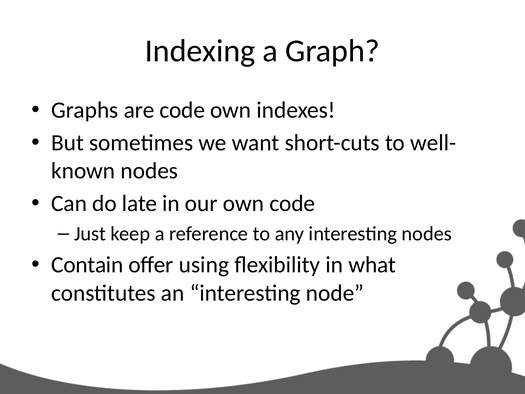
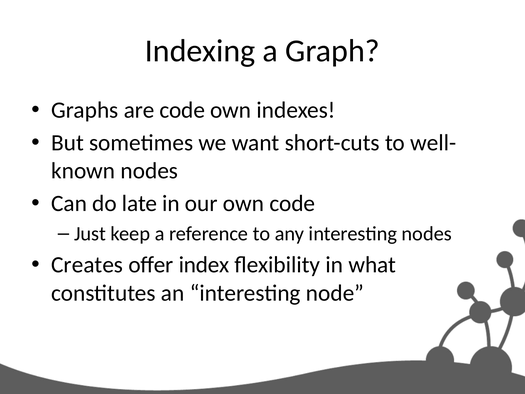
Contain: Contain -> Creates
using: using -> index
